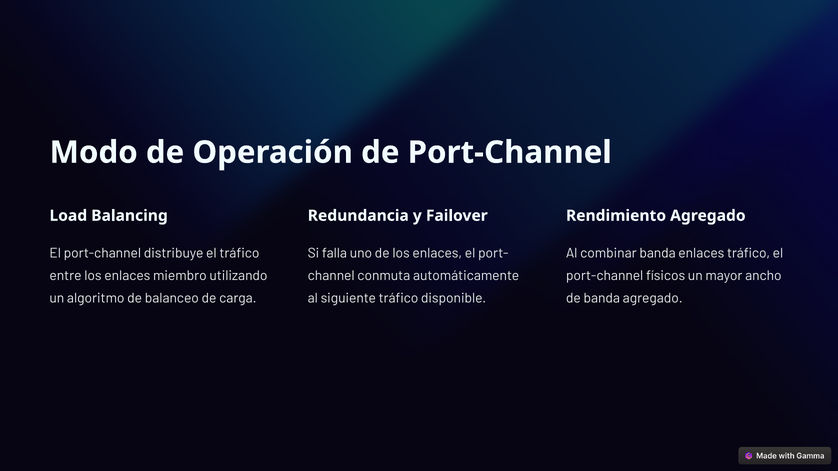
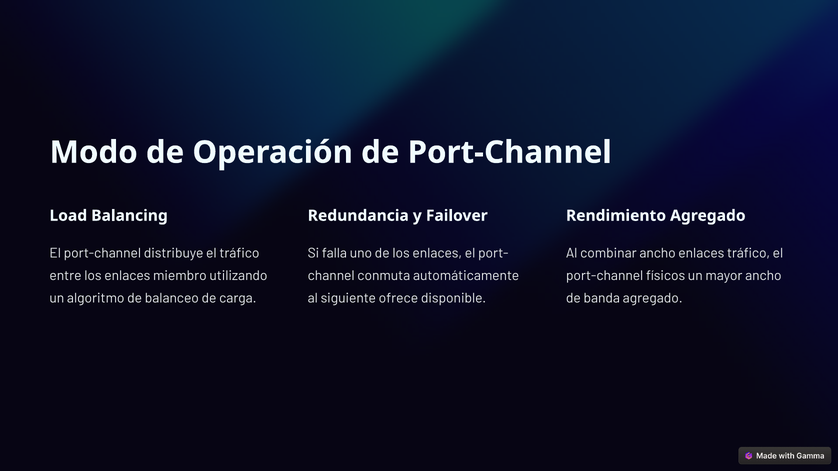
combinar banda: banda -> ancho
siguiente tráfico: tráfico -> ofrece
